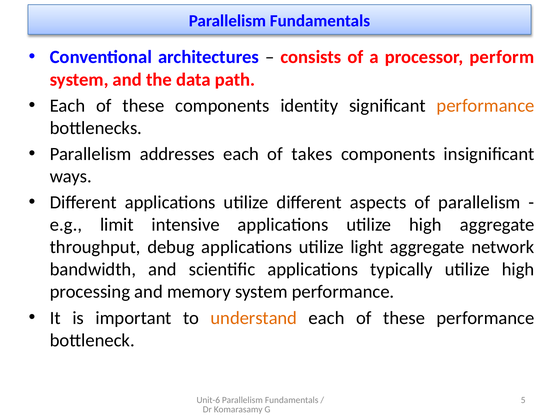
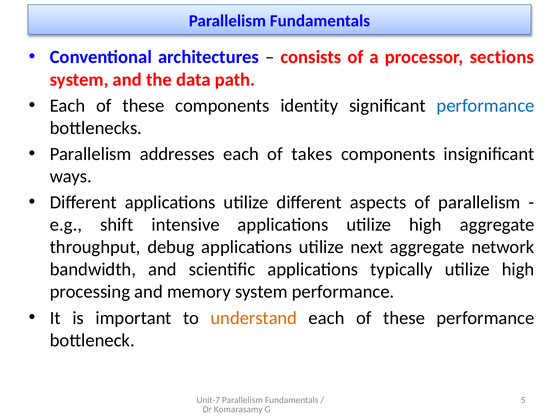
perform: perform -> sections
performance at (486, 106) colour: orange -> blue
limit: limit -> shift
light: light -> next
Unit-6: Unit-6 -> Unit-7
